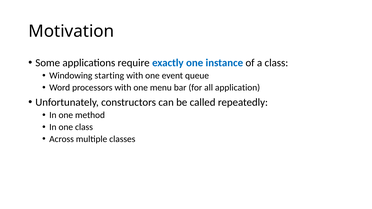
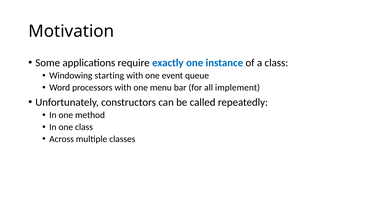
application: application -> implement
